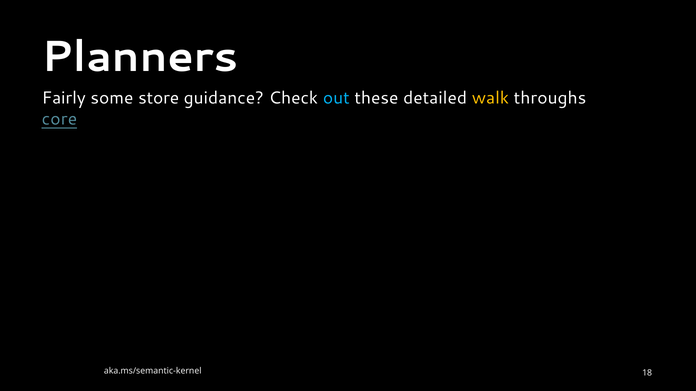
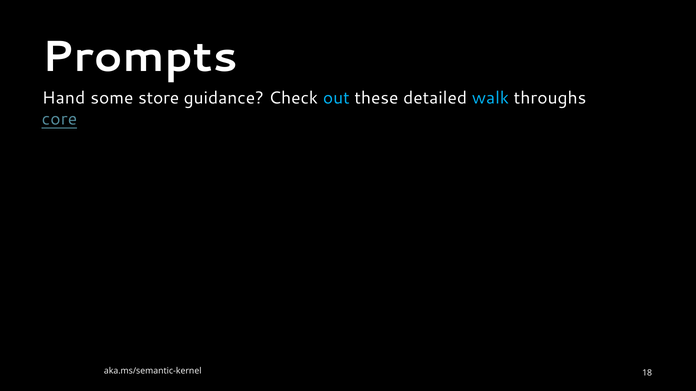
Planners: Planners -> Prompts
Fairly: Fairly -> Hand
walk colour: yellow -> light blue
